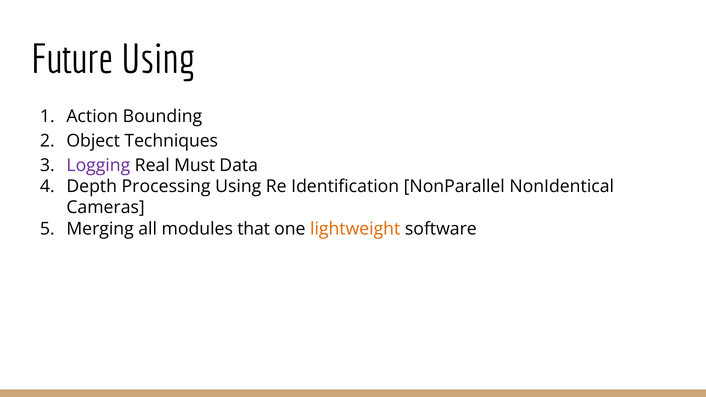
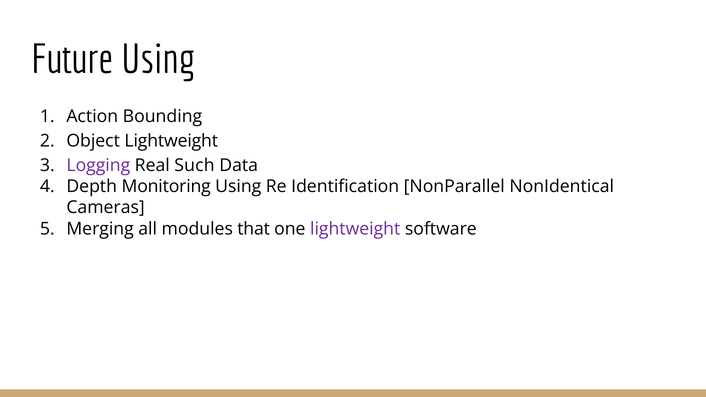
Object Techniques: Techniques -> Lightweight
Must: Must -> Such
Processing: Processing -> Monitoring
lightweight at (355, 229) colour: orange -> purple
